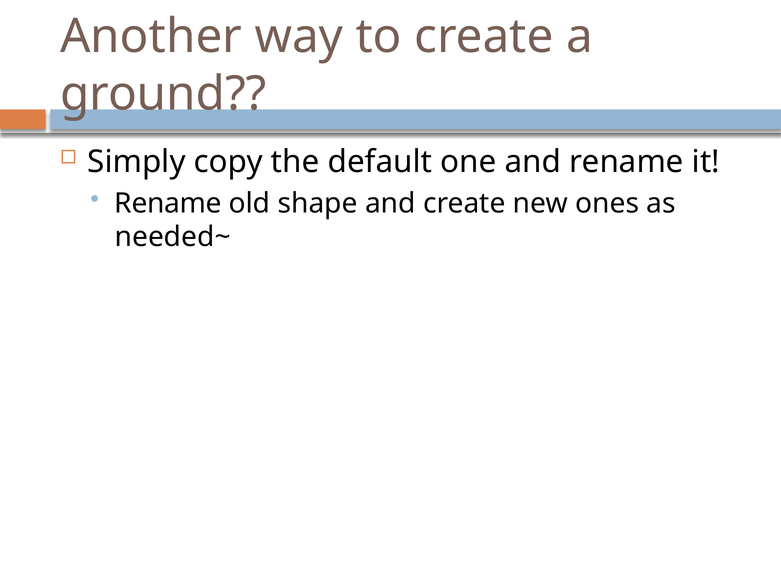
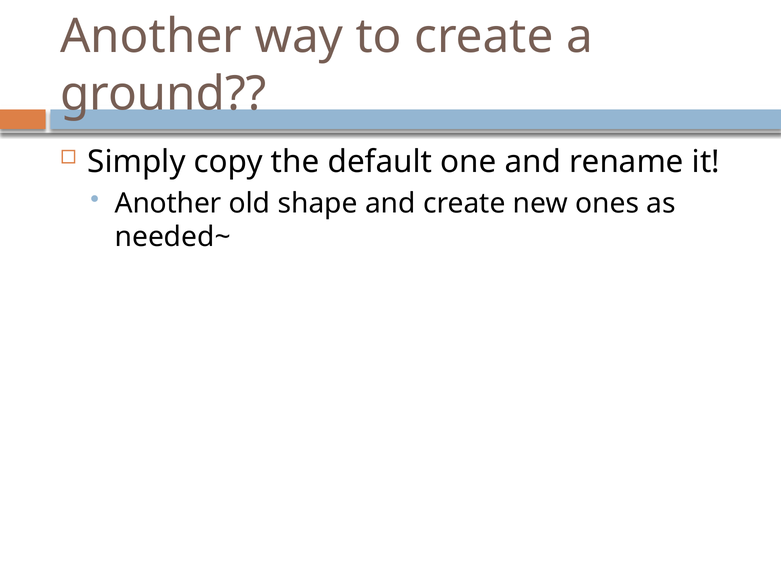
Rename at (168, 203): Rename -> Another
